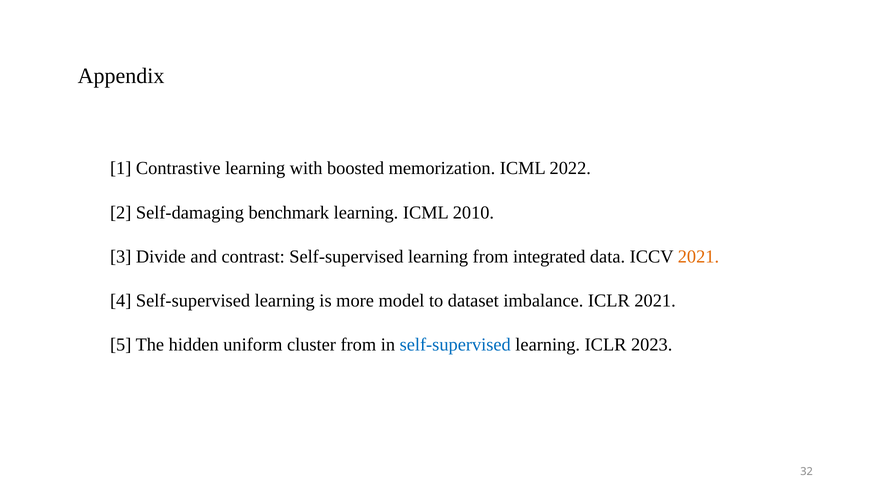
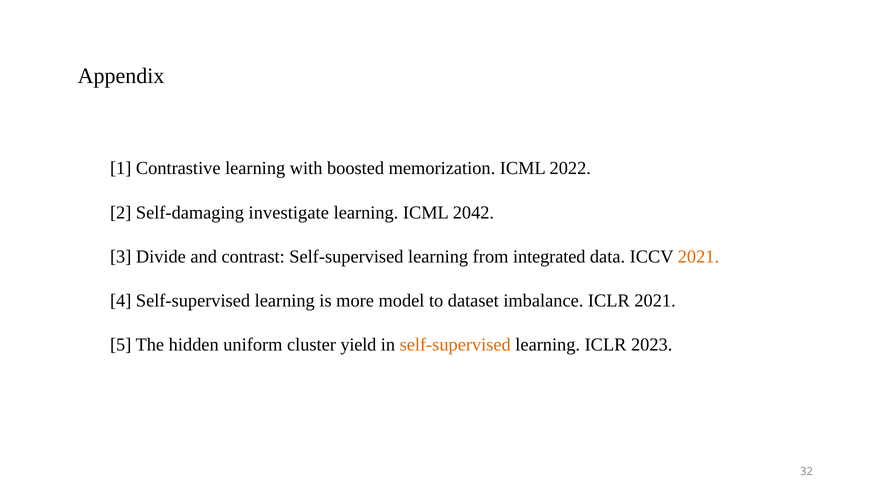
benchmark: benchmark -> investigate
2010: 2010 -> 2042
cluster from: from -> yield
self-supervised at (455, 344) colour: blue -> orange
